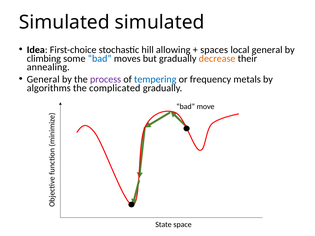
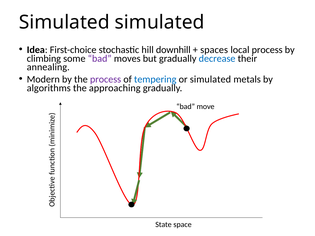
allowing: allowing -> downhill
local general: general -> process
bad at (100, 59) colour: blue -> purple
decrease colour: orange -> blue
General at (43, 79): General -> Modern
or frequency: frequency -> simulated
complicated: complicated -> approaching
